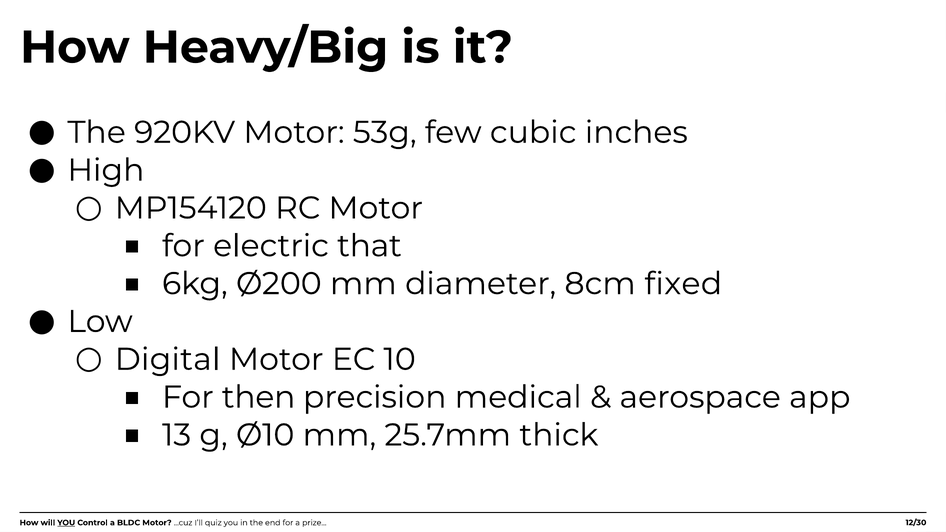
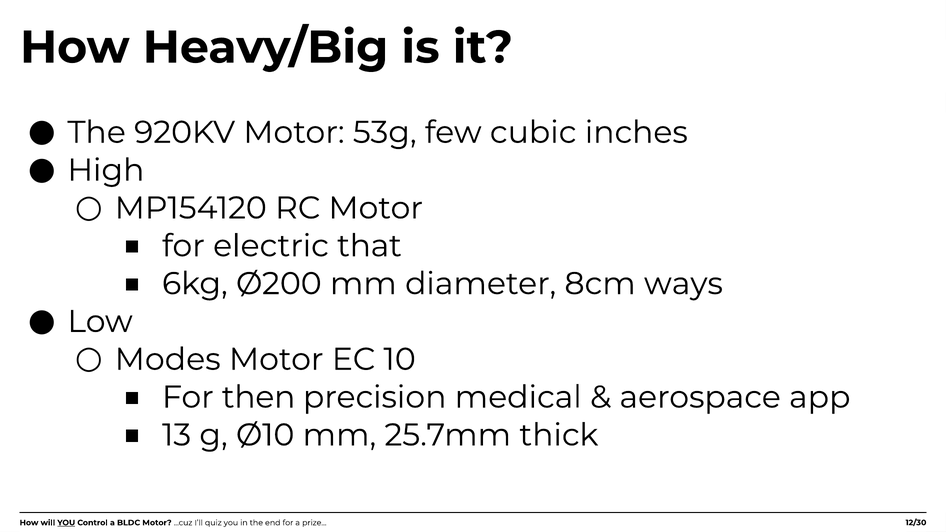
fixed: fixed -> ways
Digital: Digital -> Modes
